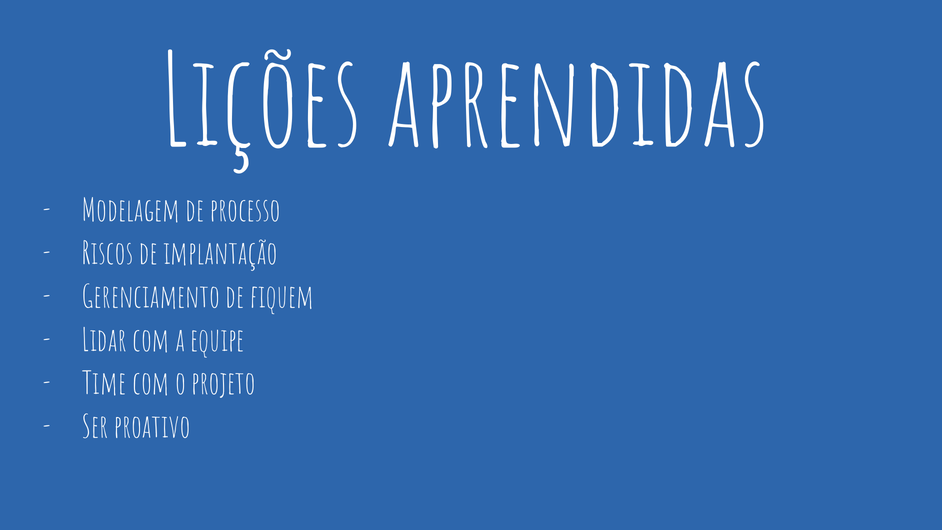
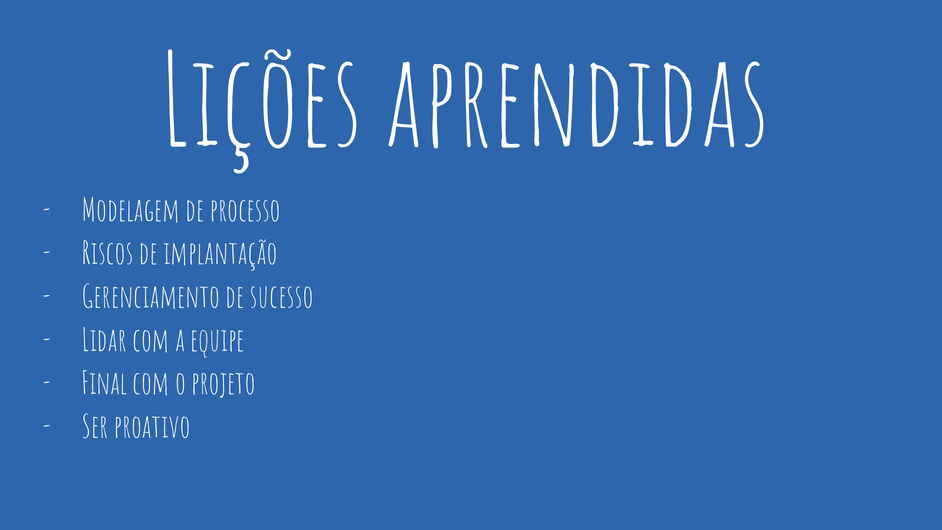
fiquem: fiquem -> sucesso
Time: Time -> Final
